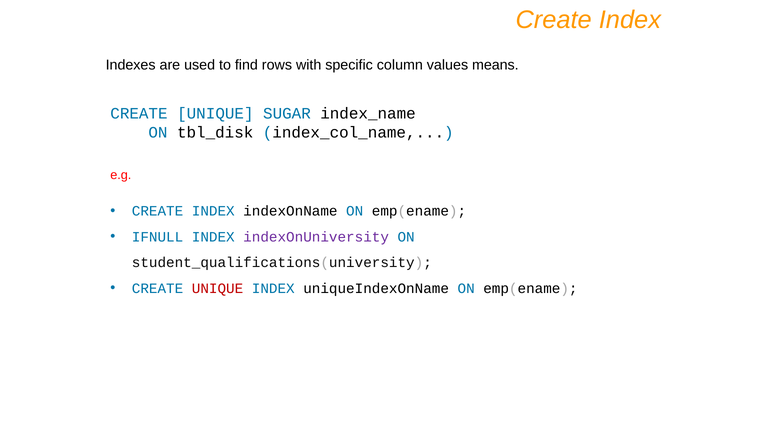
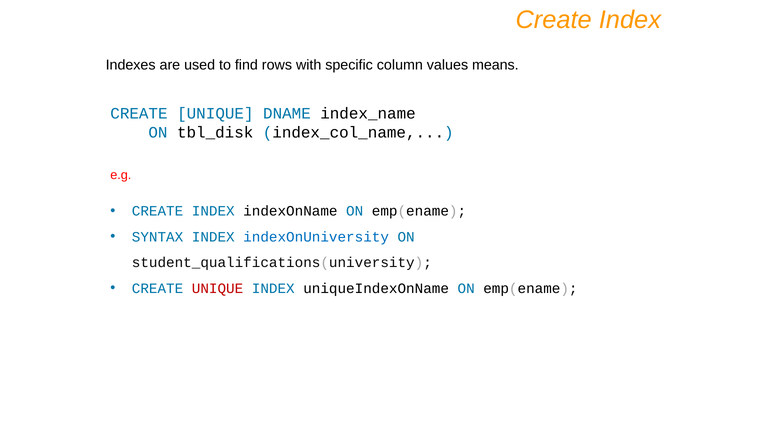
SUGAR: SUGAR -> DNAME
IFNULL: IFNULL -> SYNTAX
indexOnUniversity colour: purple -> blue
